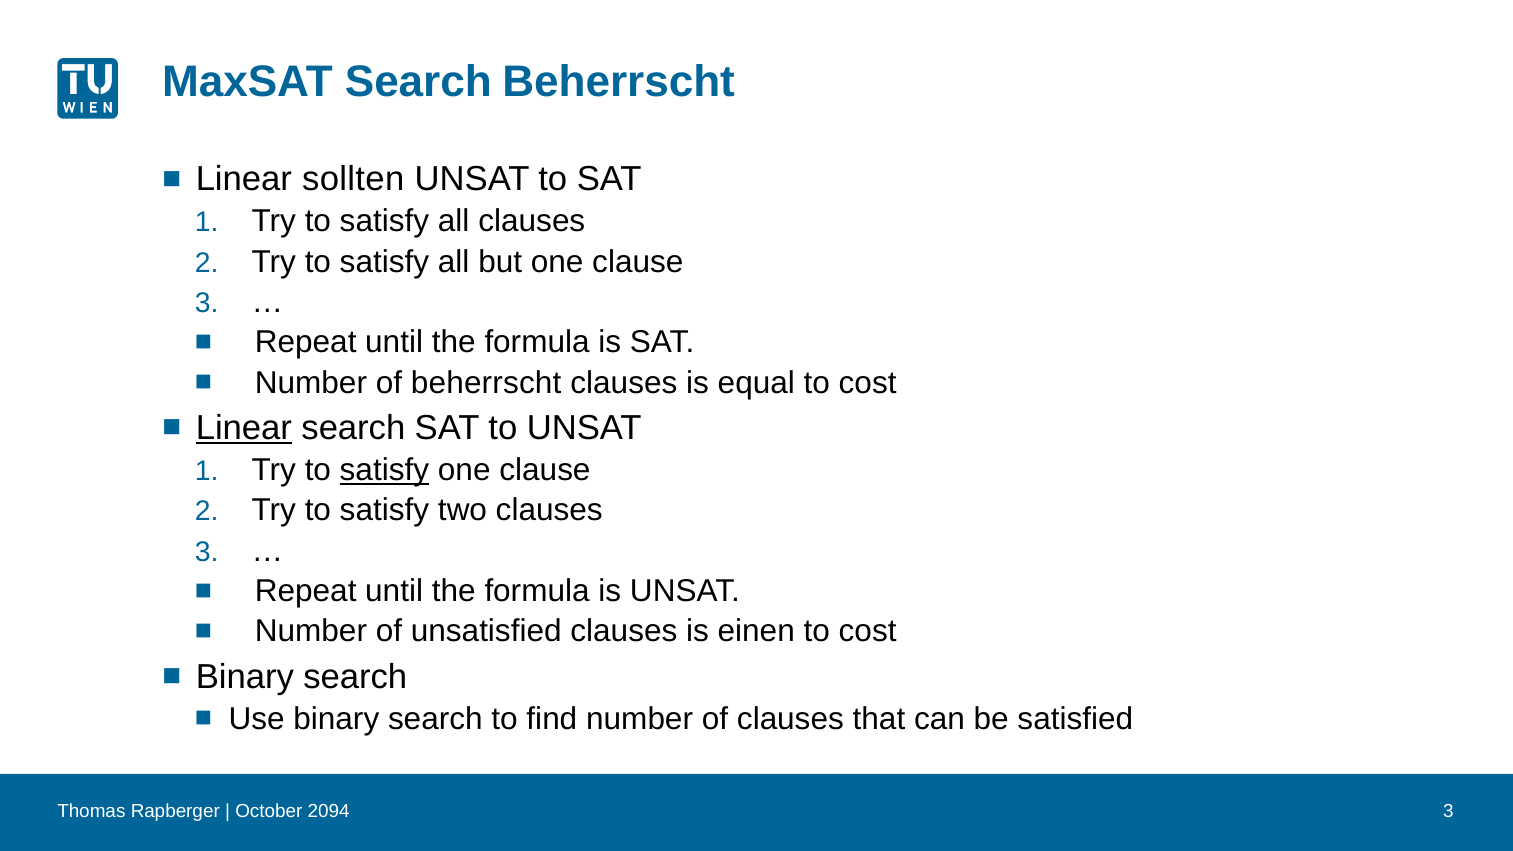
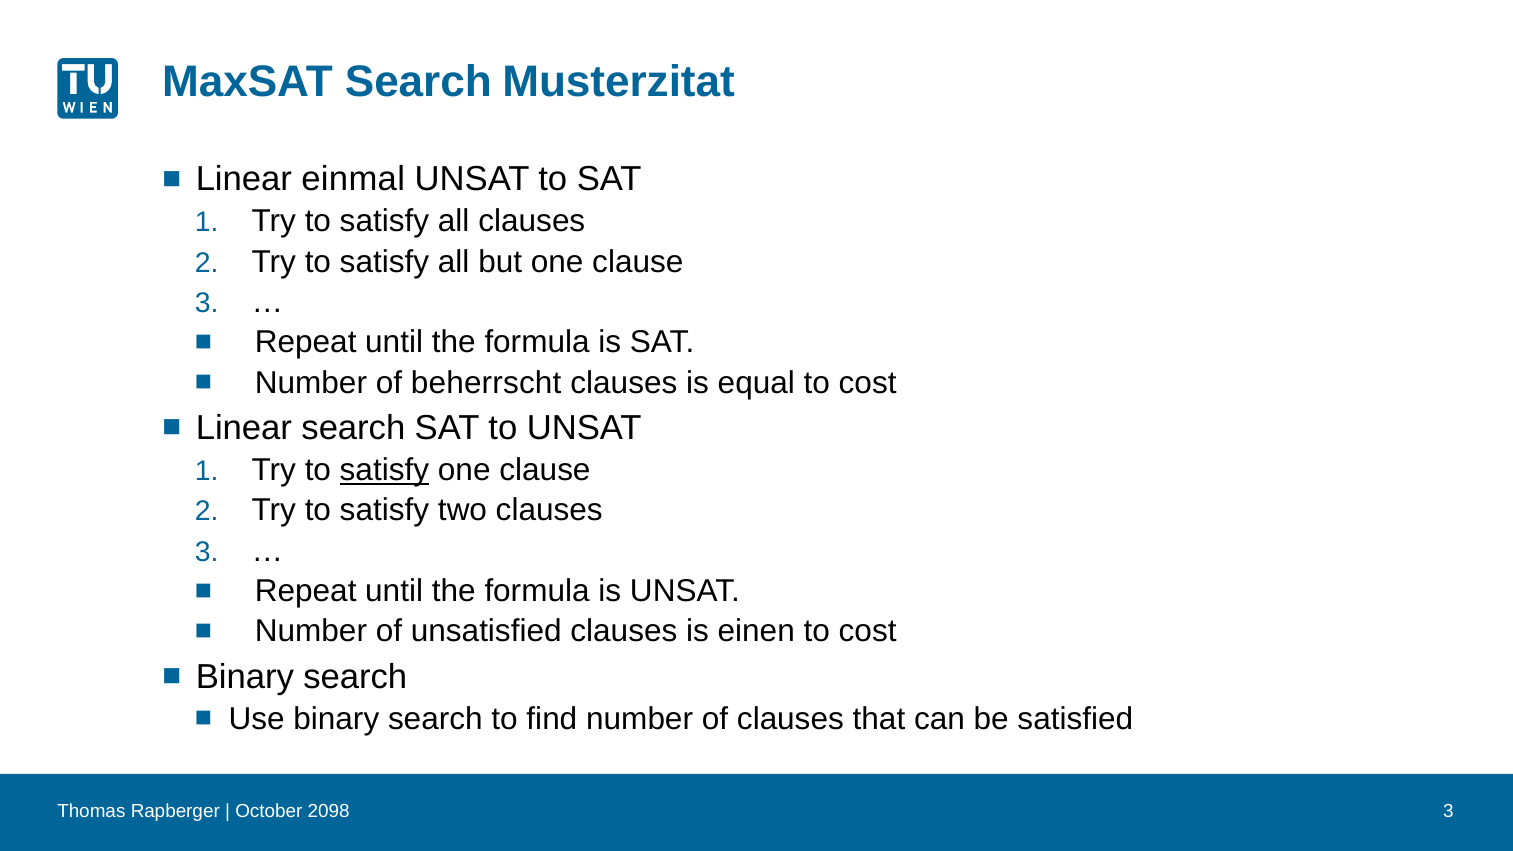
Search Beherrscht: Beherrscht -> Musterzitat
sollten: sollten -> einmal
Linear at (244, 428) underline: present -> none
2094: 2094 -> 2098
